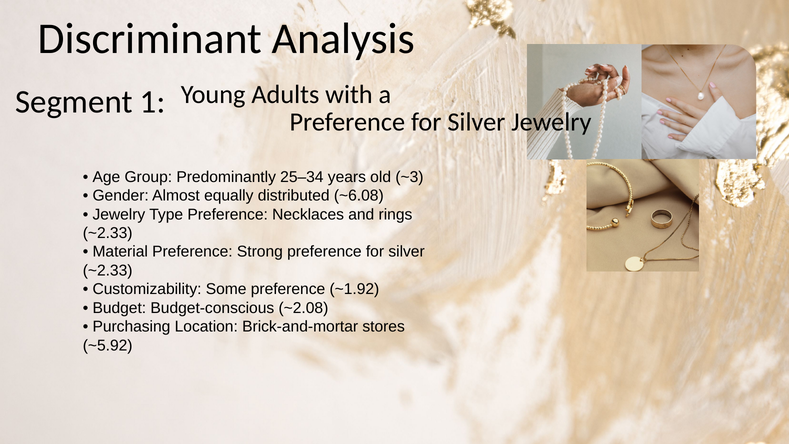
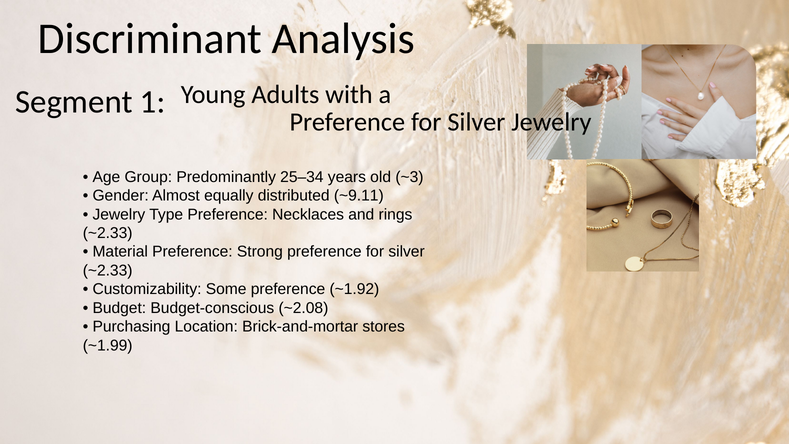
~6.08: ~6.08 -> ~9.11
~5.92: ~5.92 -> ~1.99
